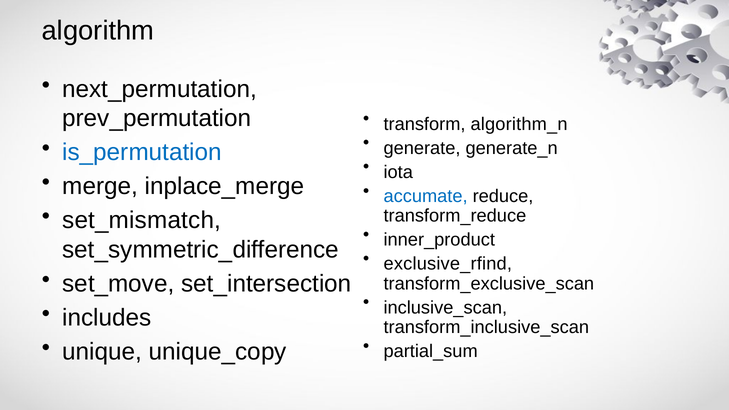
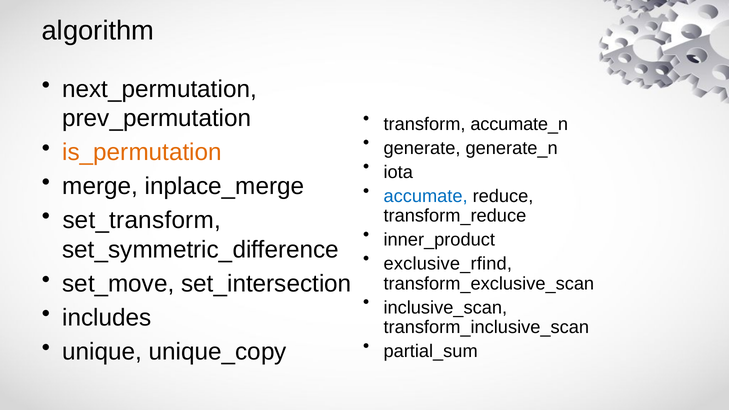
algorithm_n: algorithm_n -> accumate_n
is_permutation colour: blue -> orange
set_mismatch: set_mismatch -> set_transform
